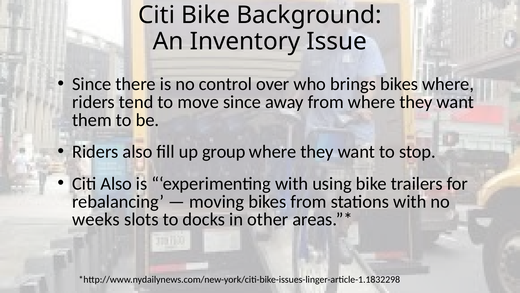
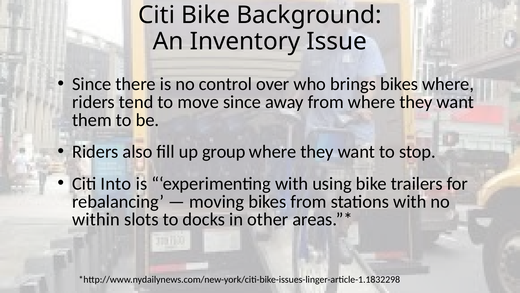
Citi Also: Also -> Into
weeks: weeks -> within
